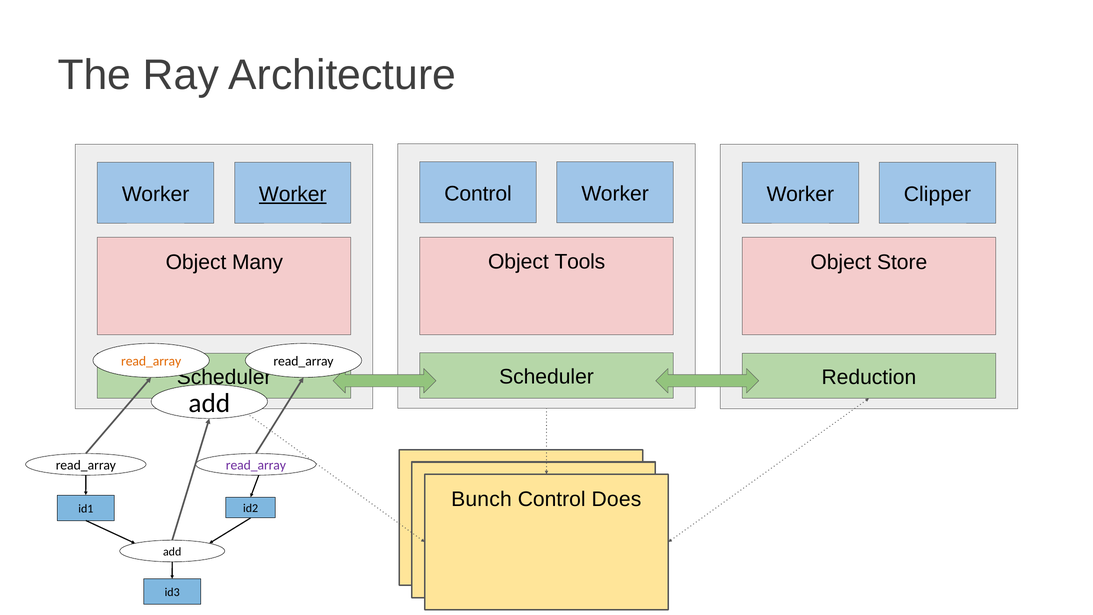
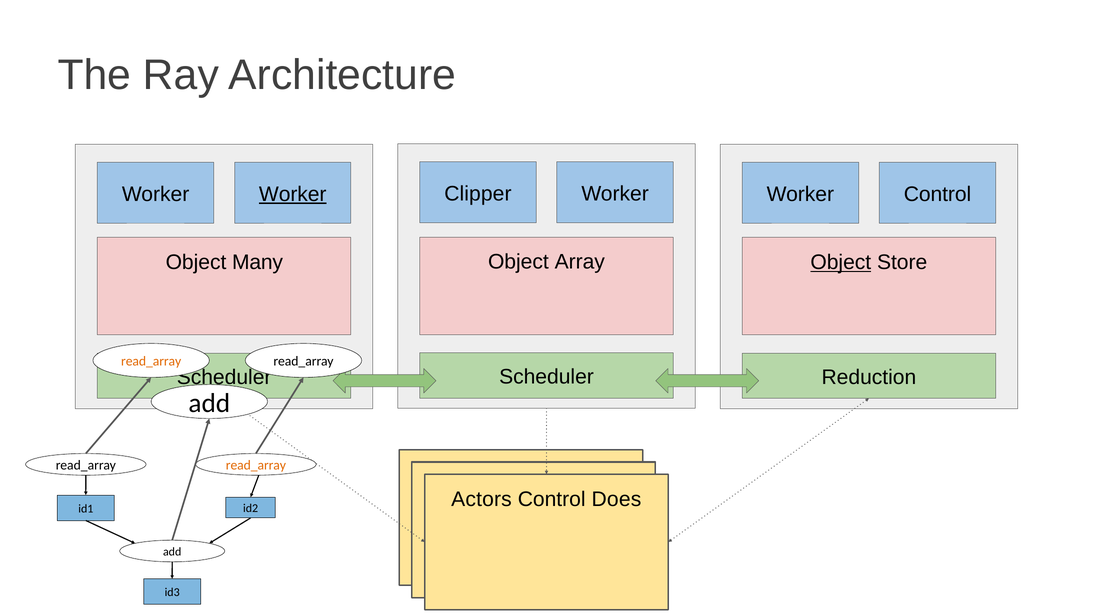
Control at (478, 194): Control -> Clipper
Clipper at (937, 194): Clipper -> Control
Tools: Tools -> Array
Object at (841, 262) underline: none -> present
read_array at (256, 465) colour: purple -> orange
Bunch: Bunch -> Actors
